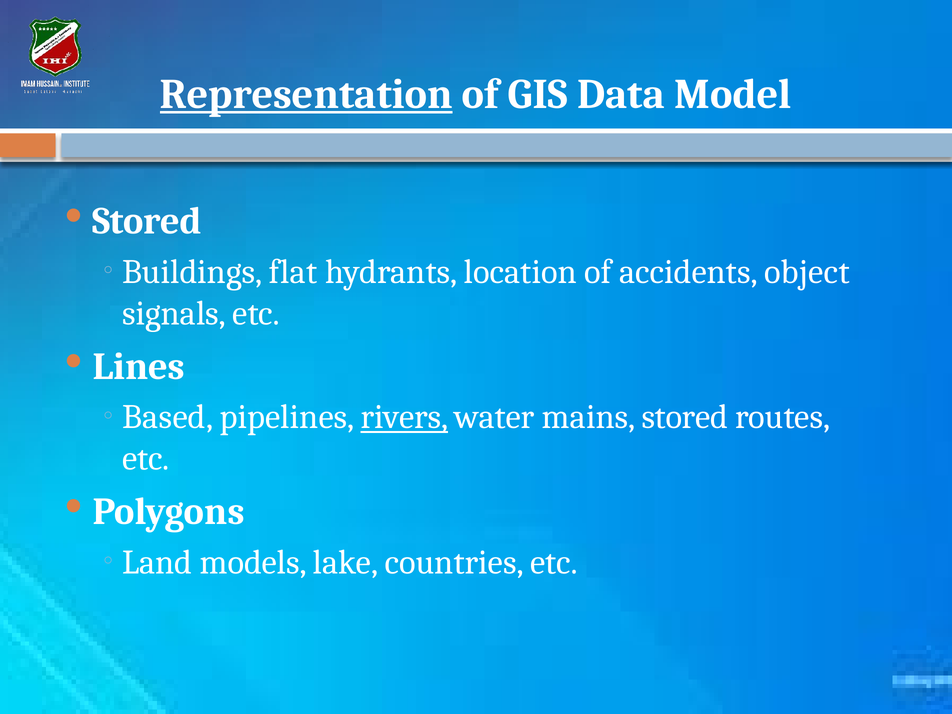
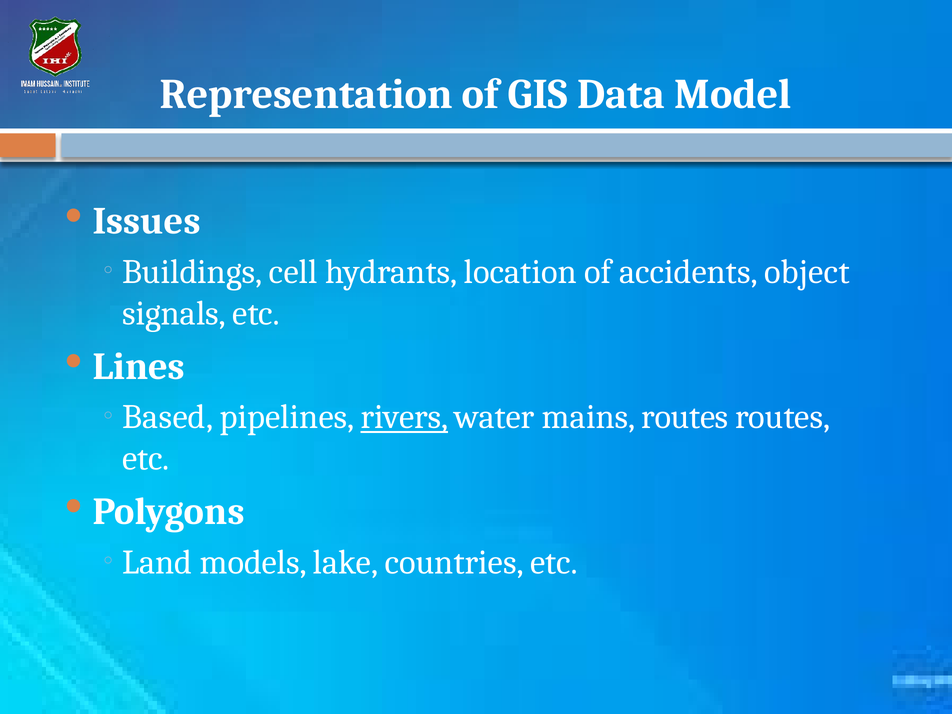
Representation underline: present -> none
Stored at (147, 221): Stored -> Issues
flat: flat -> cell
mains stored: stored -> routes
